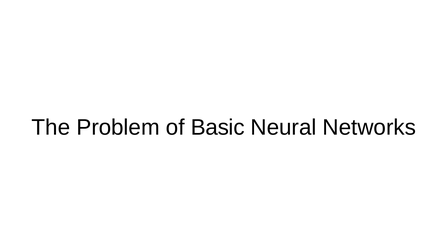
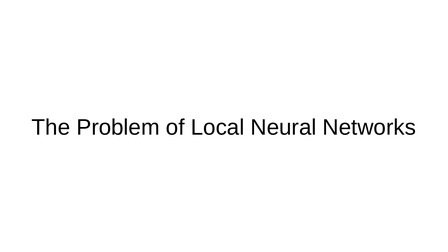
Basic: Basic -> Local
